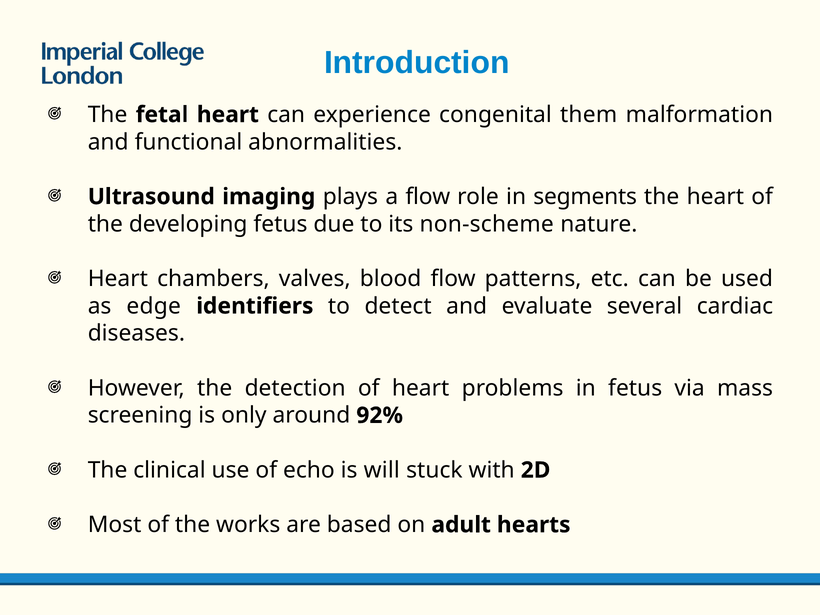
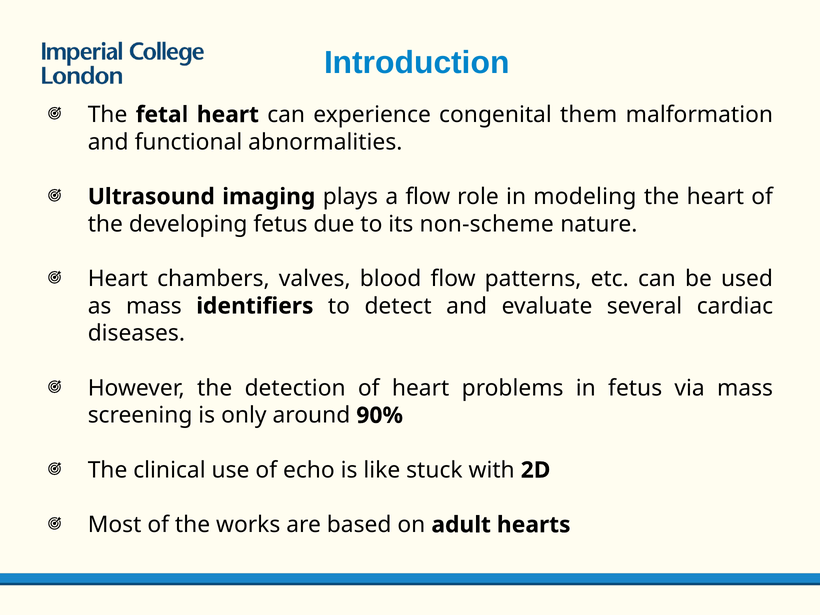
segments: segments -> modeling
as edge: edge -> mass
92%: 92% -> 90%
will: will -> like
